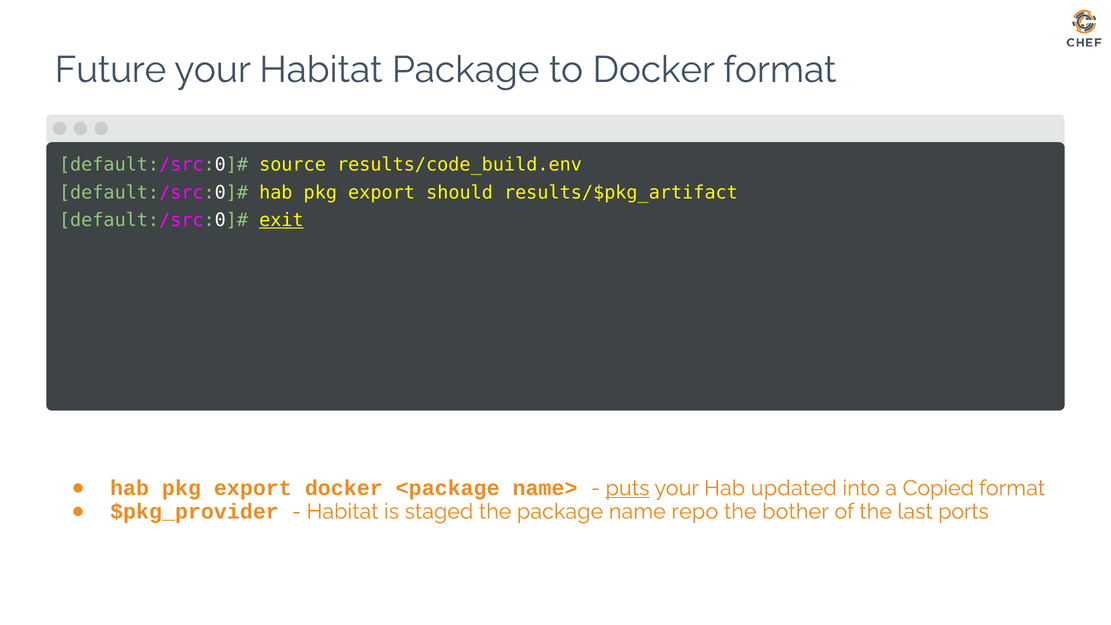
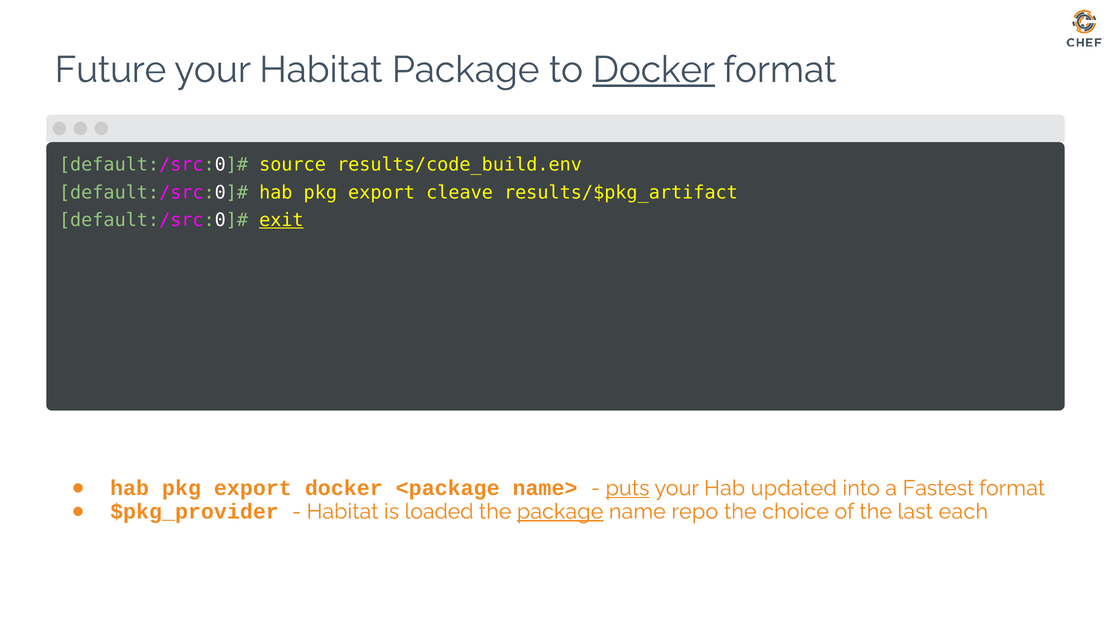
Docker at (654, 70) underline: none -> present
should: should -> cleave
Copied: Copied -> Fastest
staged: staged -> loaded
package at (560, 511) underline: none -> present
bother: bother -> choice
ports: ports -> each
